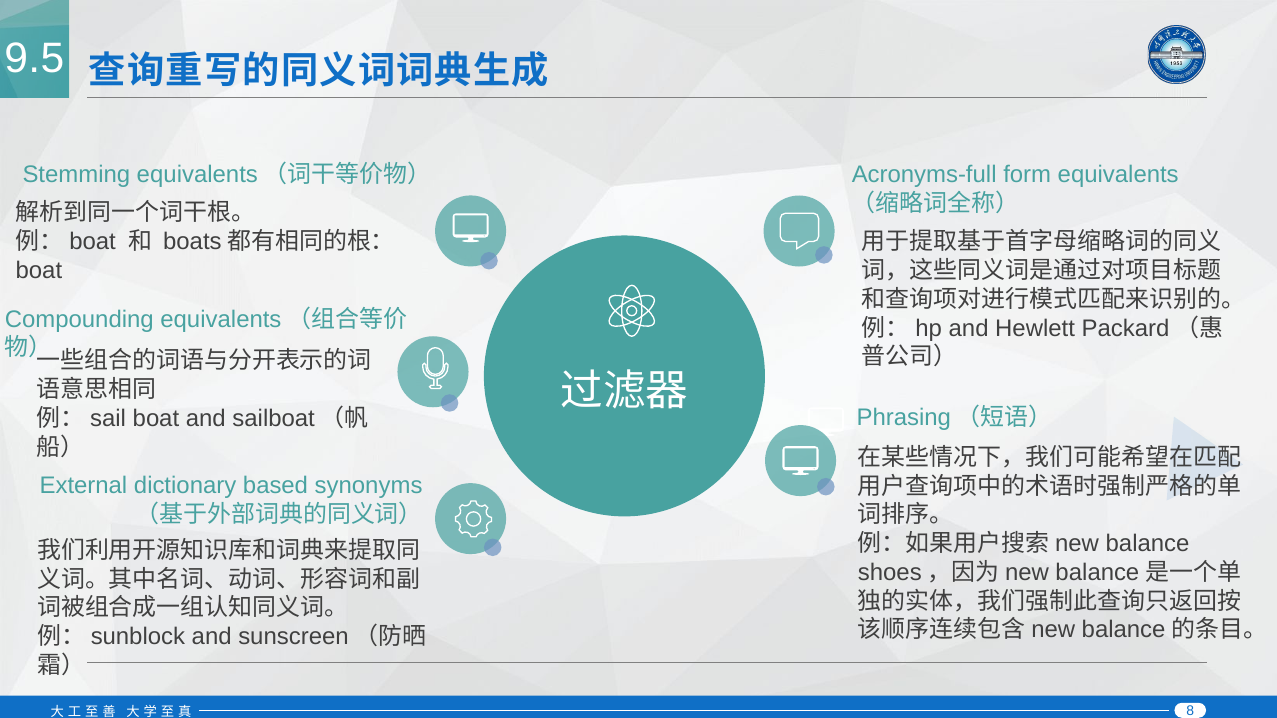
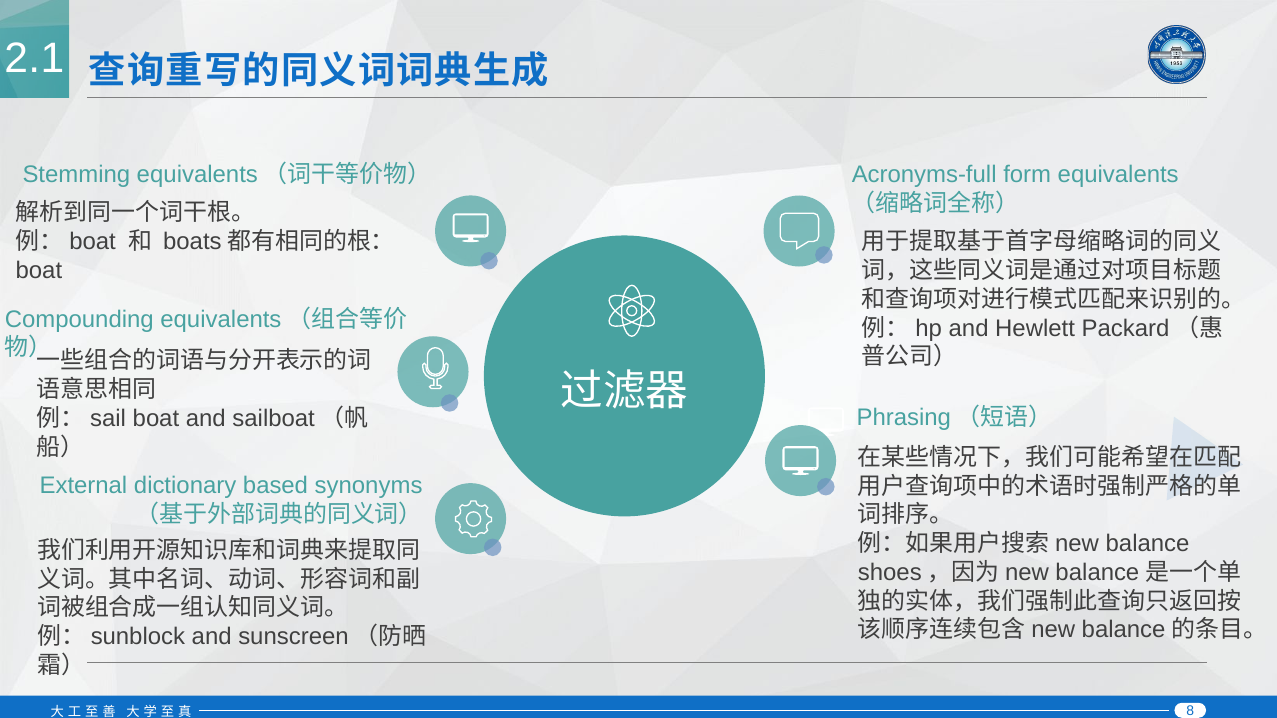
9.5: 9.5 -> 2.1
